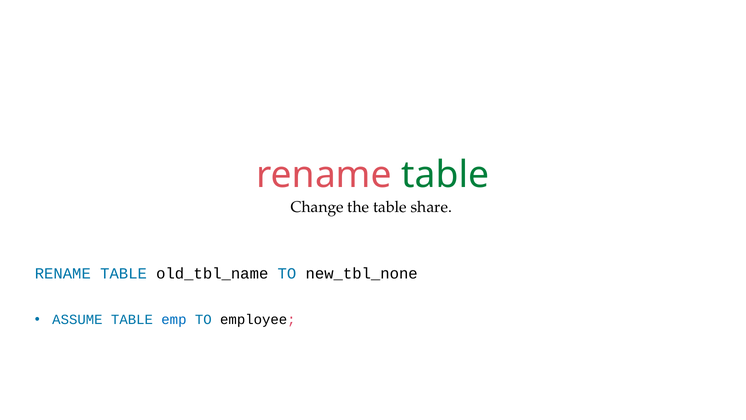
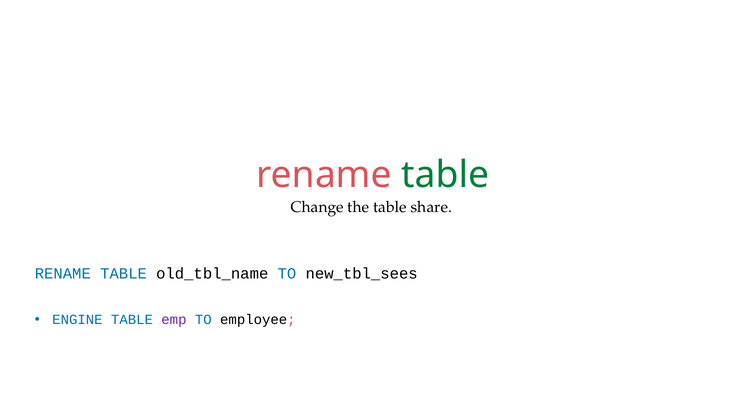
new_tbl_none: new_tbl_none -> new_tbl_sees
ASSUME: ASSUME -> ENGINE
emp colour: blue -> purple
